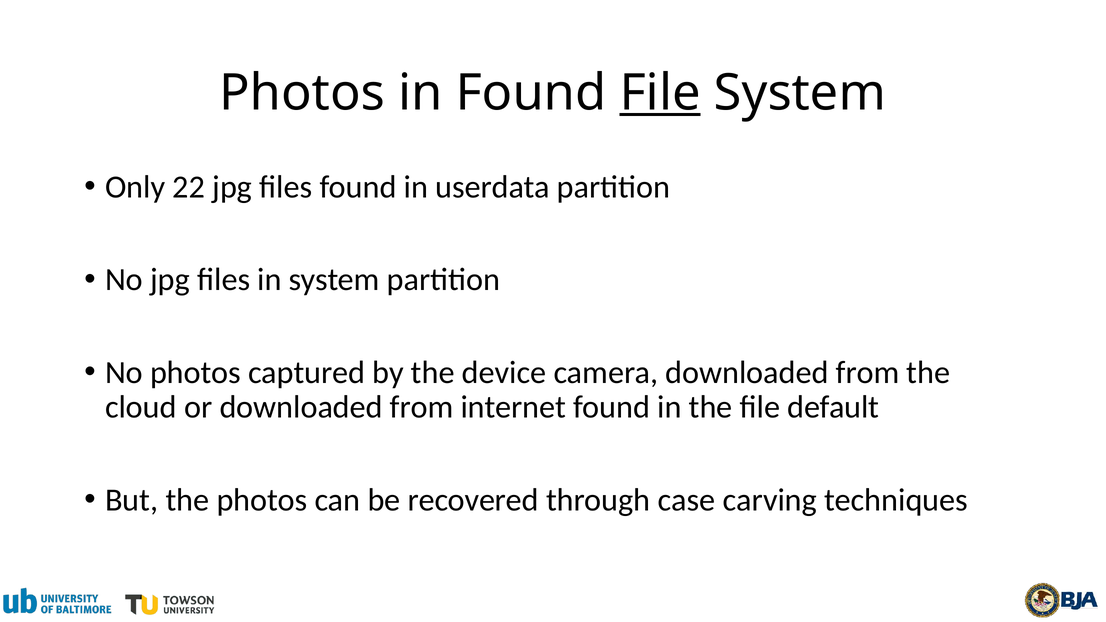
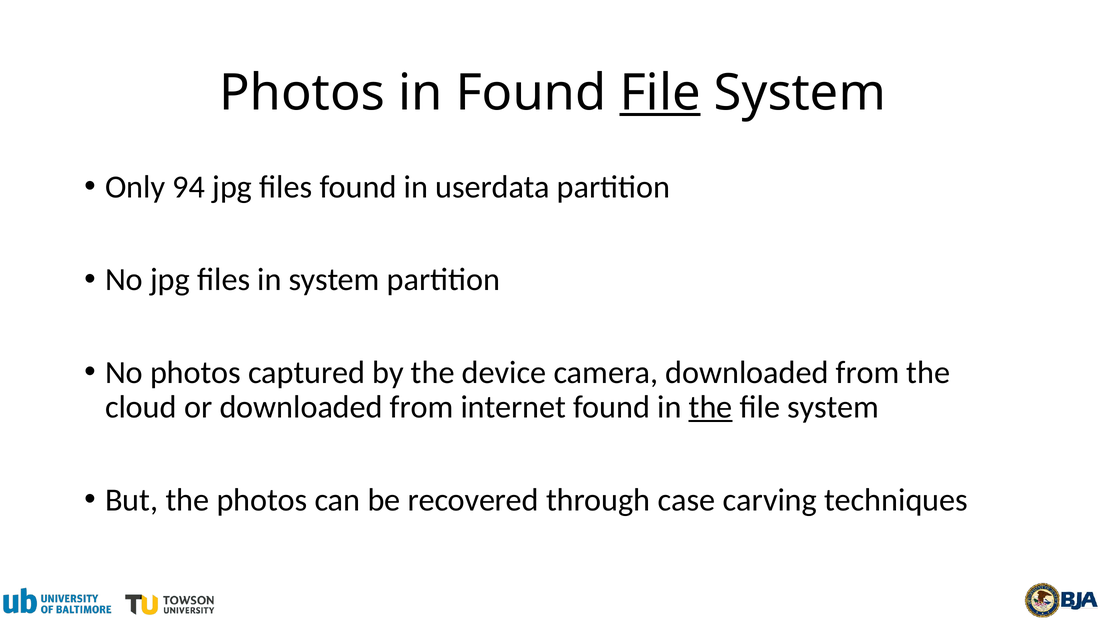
22: 22 -> 94
the at (711, 407) underline: none -> present
default at (833, 407): default -> system
